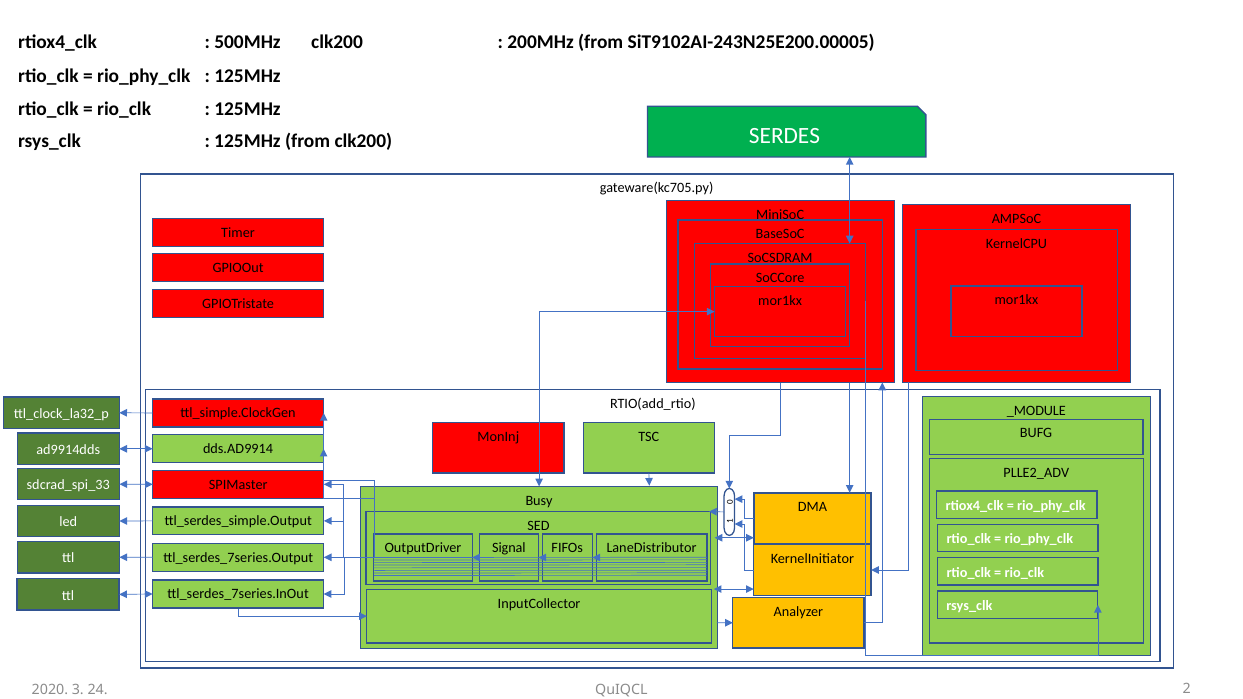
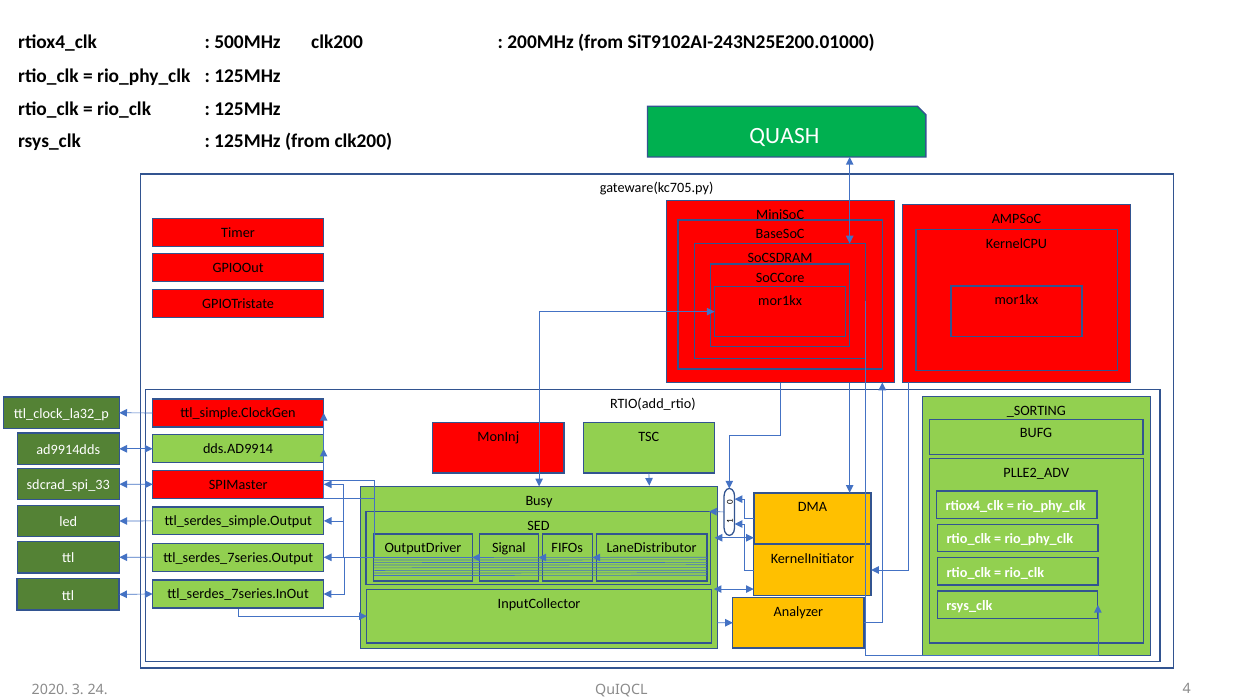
SiT9102AI-243N25E200.00005: SiT9102AI-243N25E200.00005 -> SiT9102AI-243N25E200.01000
SERDES: SERDES -> QUASH
_MODULE: _MODULE -> _SORTING
2: 2 -> 4
